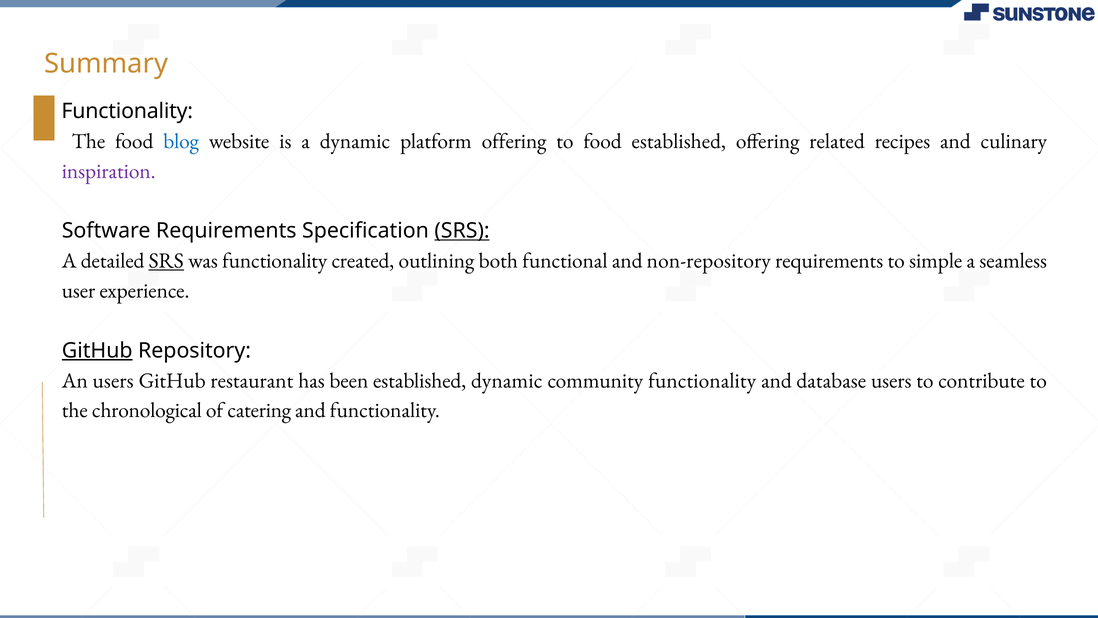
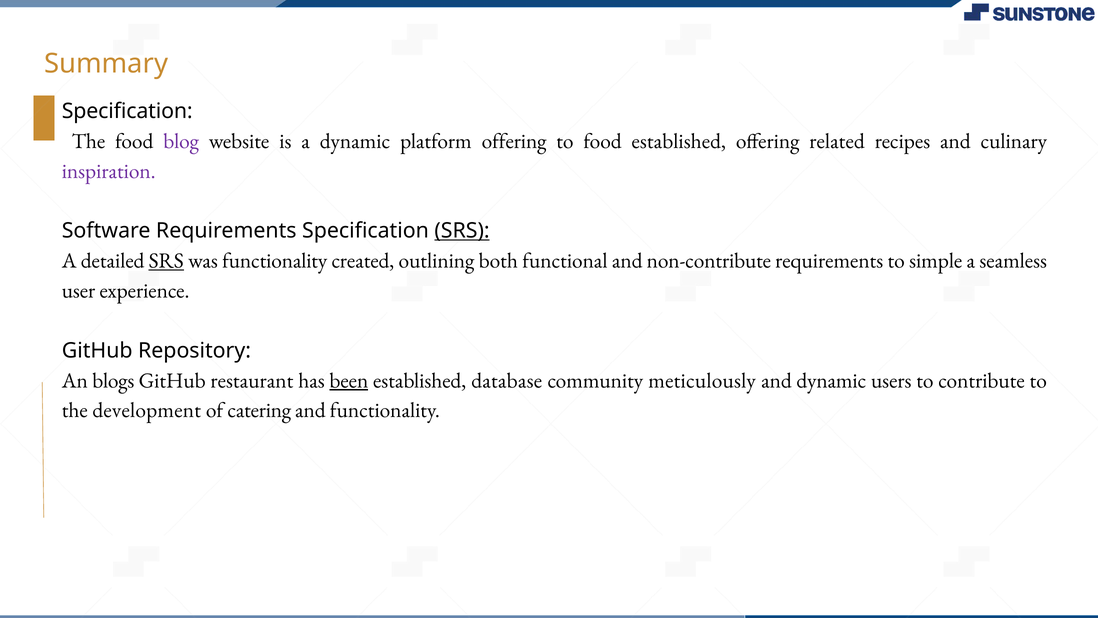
Functionality at (127, 111): Functionality -> Specification
blog colour: blue -> purple
non-repository: non-repository -> non-contribute
GitHub at (97, 350) underline: present -> none
An users: users -> blogs
been underline: none -> present
established dynamic: dynamic -> database
community functionality: functionality -> meticulously
and database: database -> dynamic
chronological: chronological -> development
